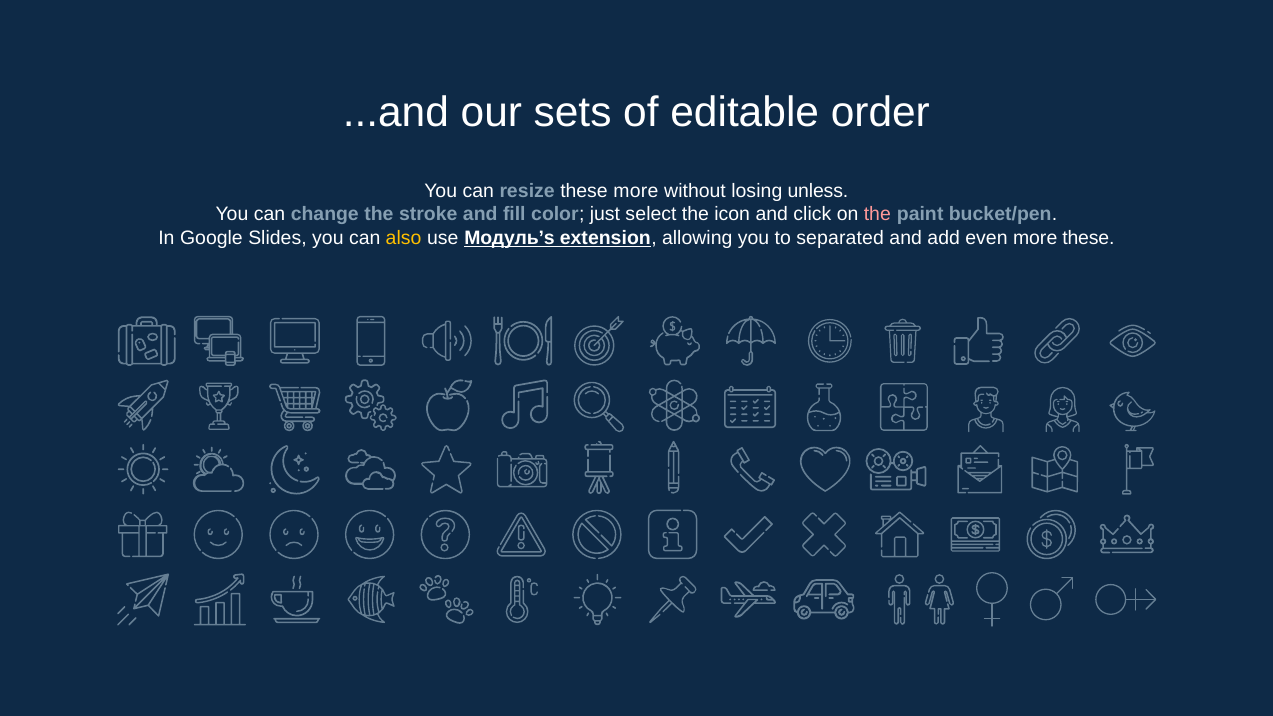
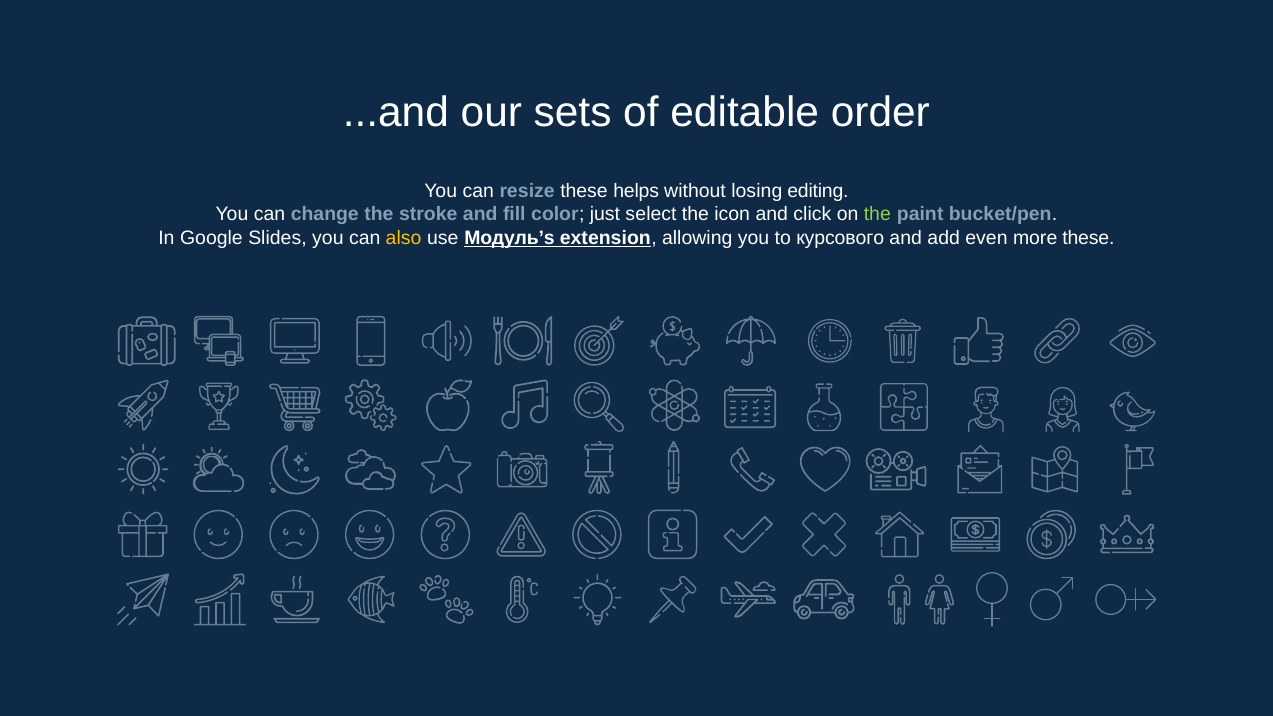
these more: more -> helps
unless: unless -> editing
the at (877, 215) colour: pink -> light green
separated: separated -> курсового
